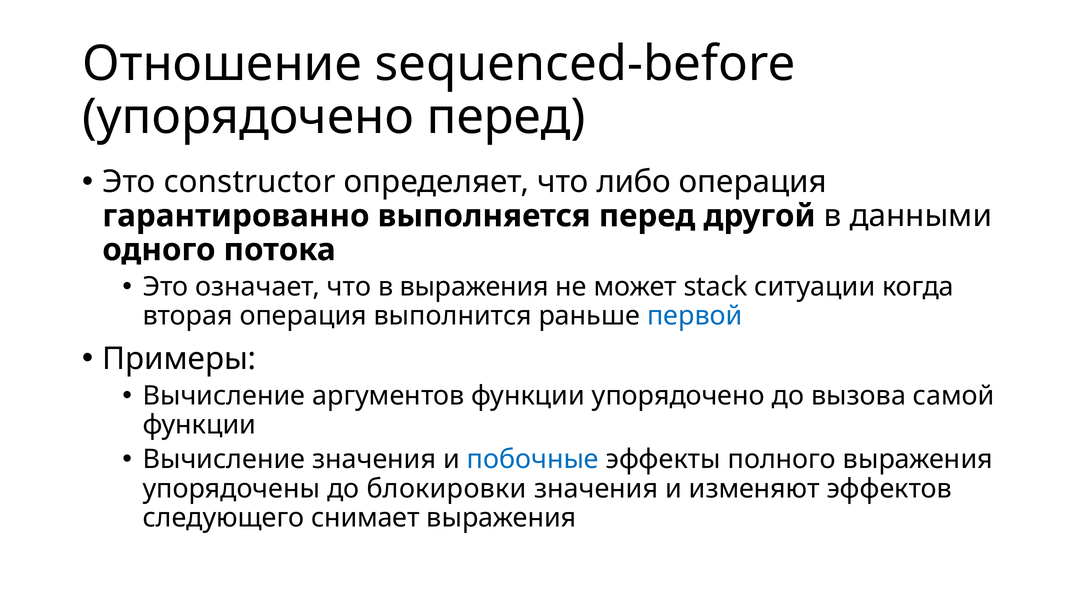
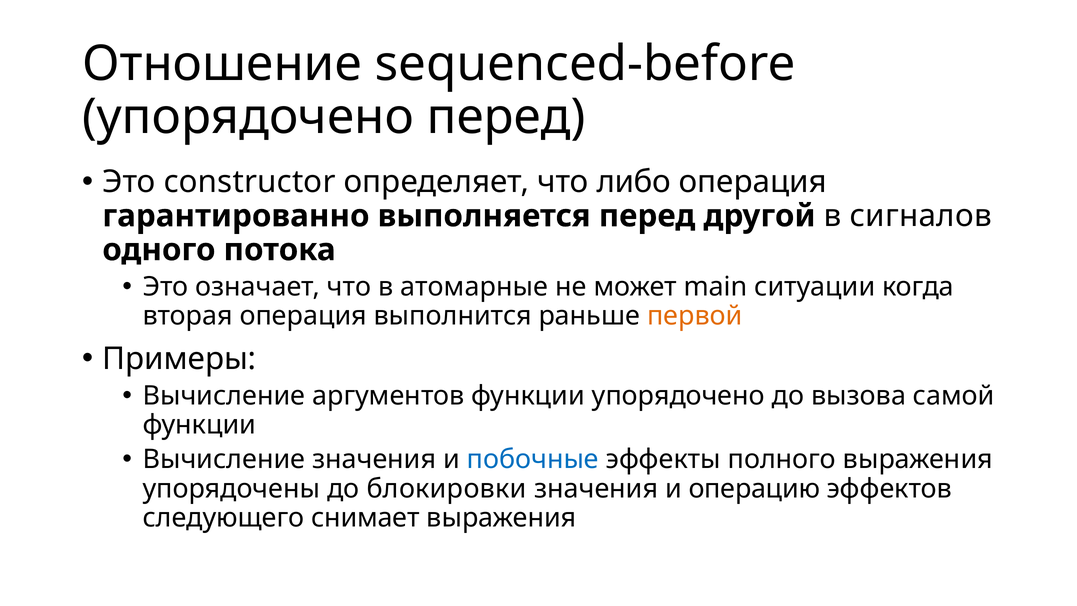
данными: данными -> сигналов
в выражения: выражения -> атомарные
stack: stack -> main
первой colour: blue -> orange
изменяют: изменяют -> операцию
